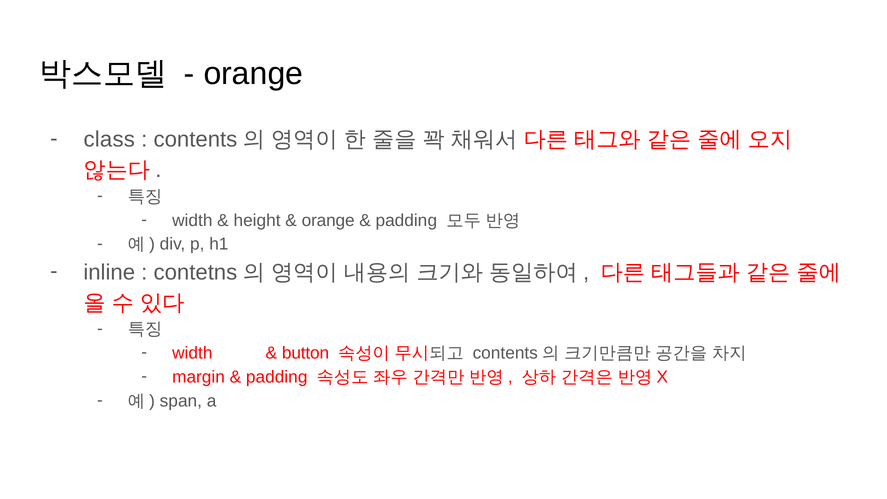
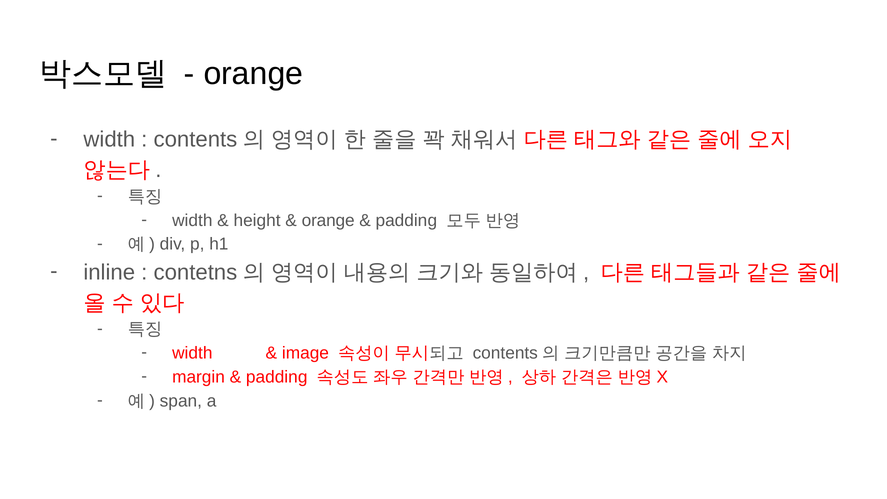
class at (109, 139): class -> width
button: button -> image
